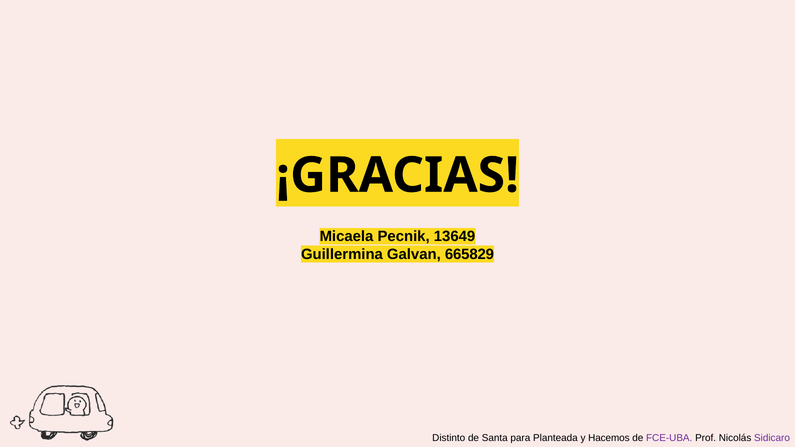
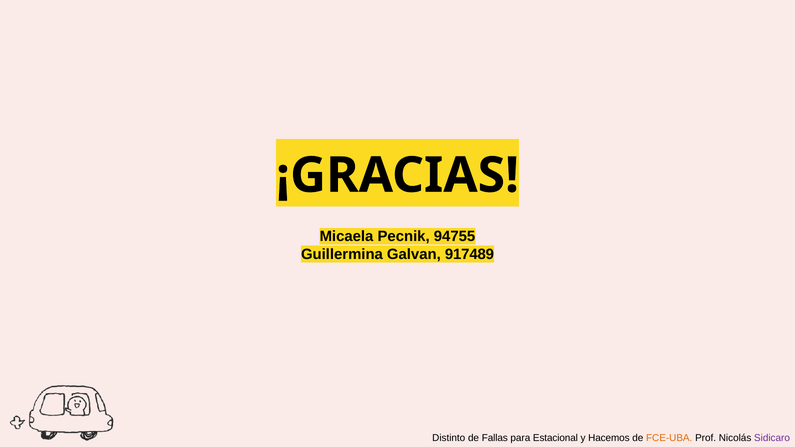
13649: 13649 -> 94755
665829: 665829 -> 917489
Santa: Santa -> Fallas
Planteada: Planteada -> Estacional
FCE-UBA colour: purple -> orange
